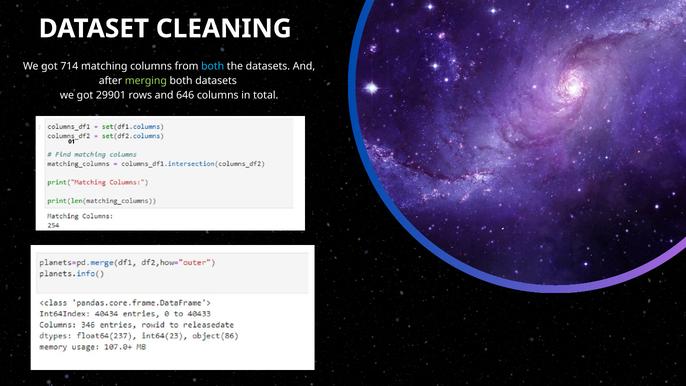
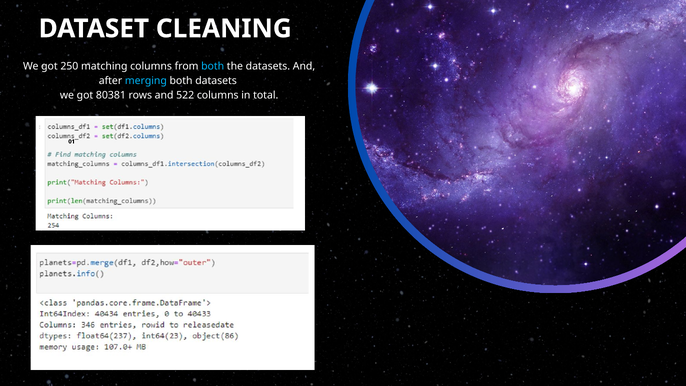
714: 714 -> 250
merging colour: light green -> light blue
29901: 29901 -> 80381
646: 646 -> 522
